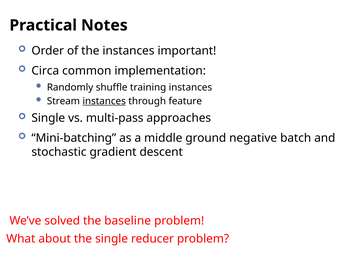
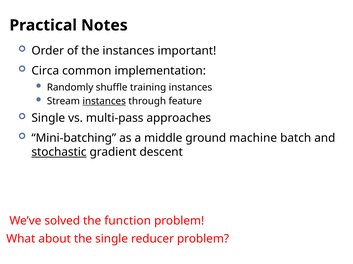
negative: negative -> machine
stochastic underline: none -> present
baseline: baseline -> function
